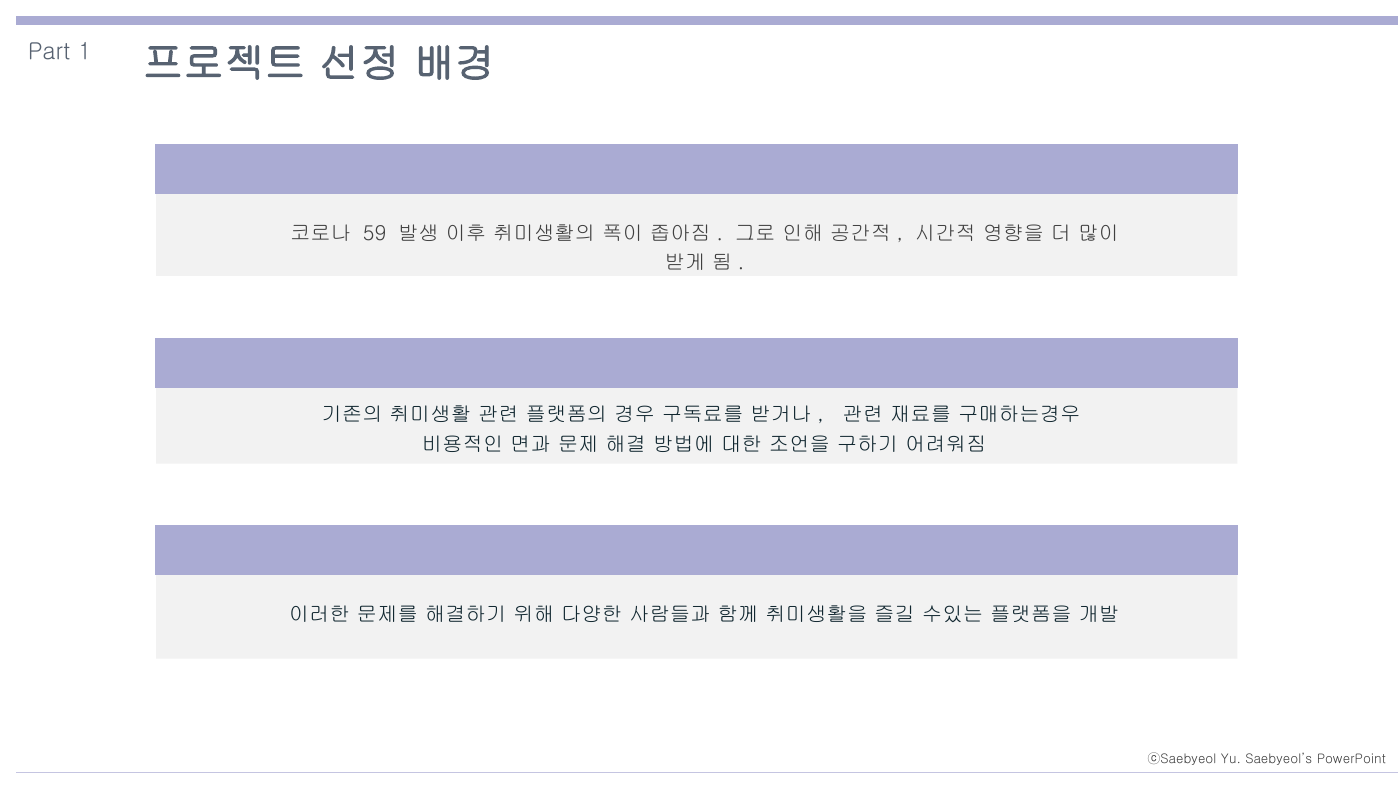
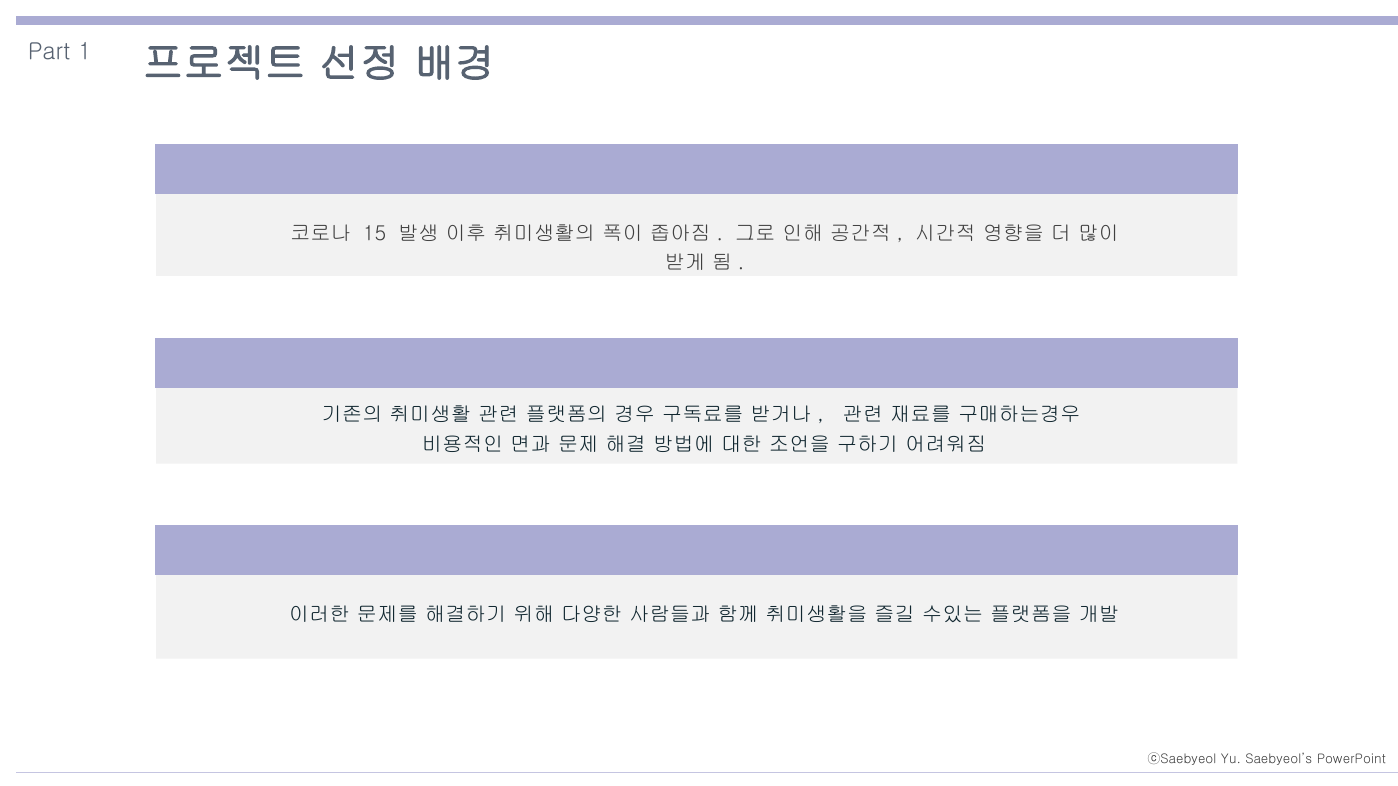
59: 59 -> 15
